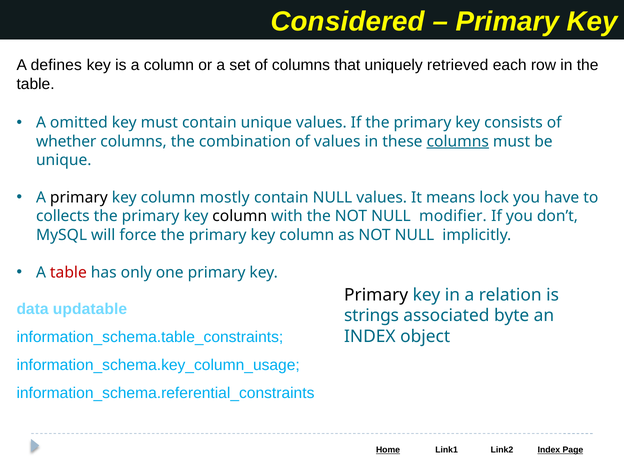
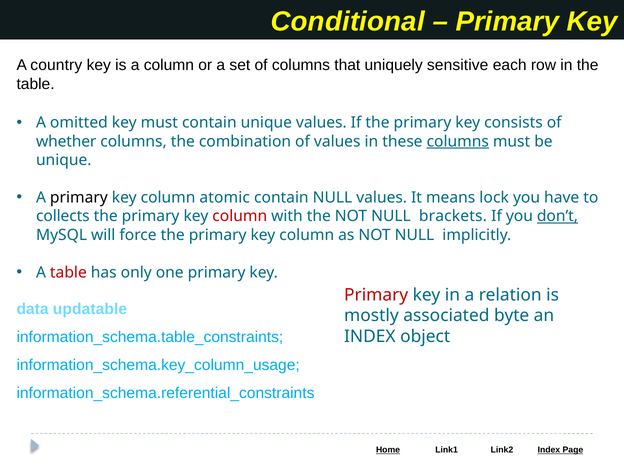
Considered: Considered -> Conditional
defines: defines -> country
retrieved: retrieved -> sensitive
mostly: mostly -> atomic
column at (240, 216) colour: black -> red
modifier: modifier -> brackets
don’t underline: none -> present
Primary at (376, 295) colour: black -> red
strings: strings -> mostly
